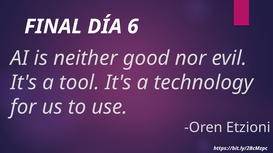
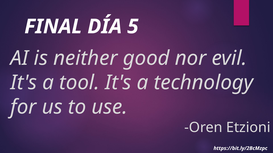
6: 6 -> 5
